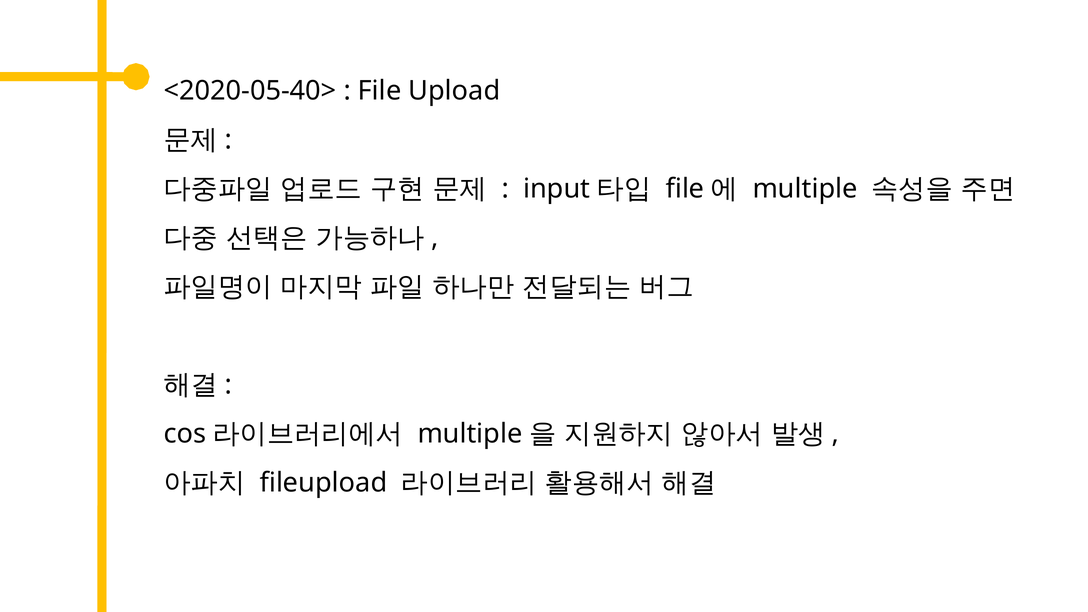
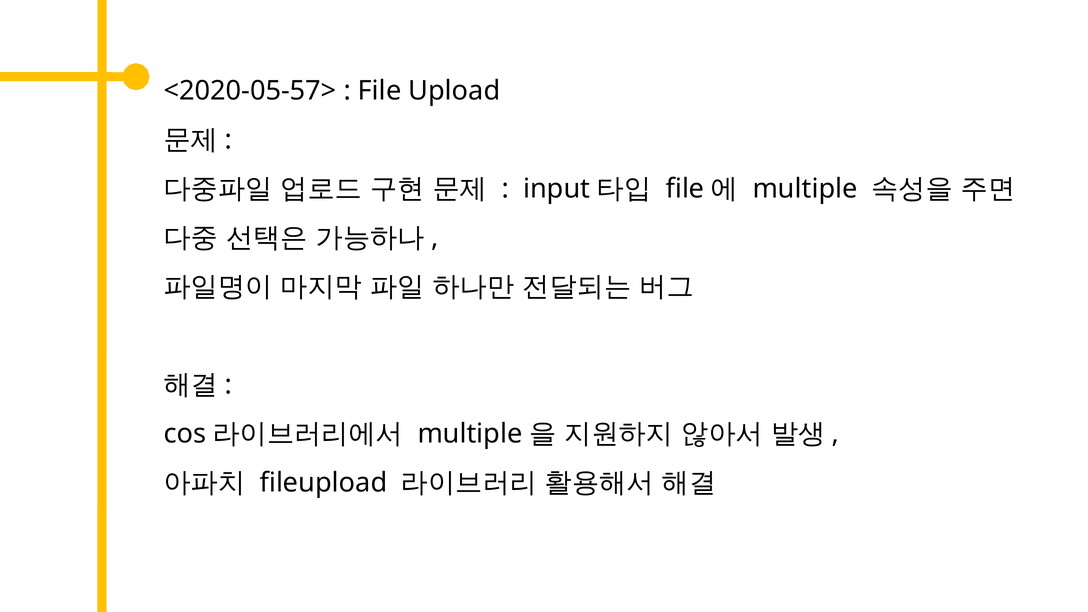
<2020-05-40>: <2020-05-40> -> <2020-05-57>
